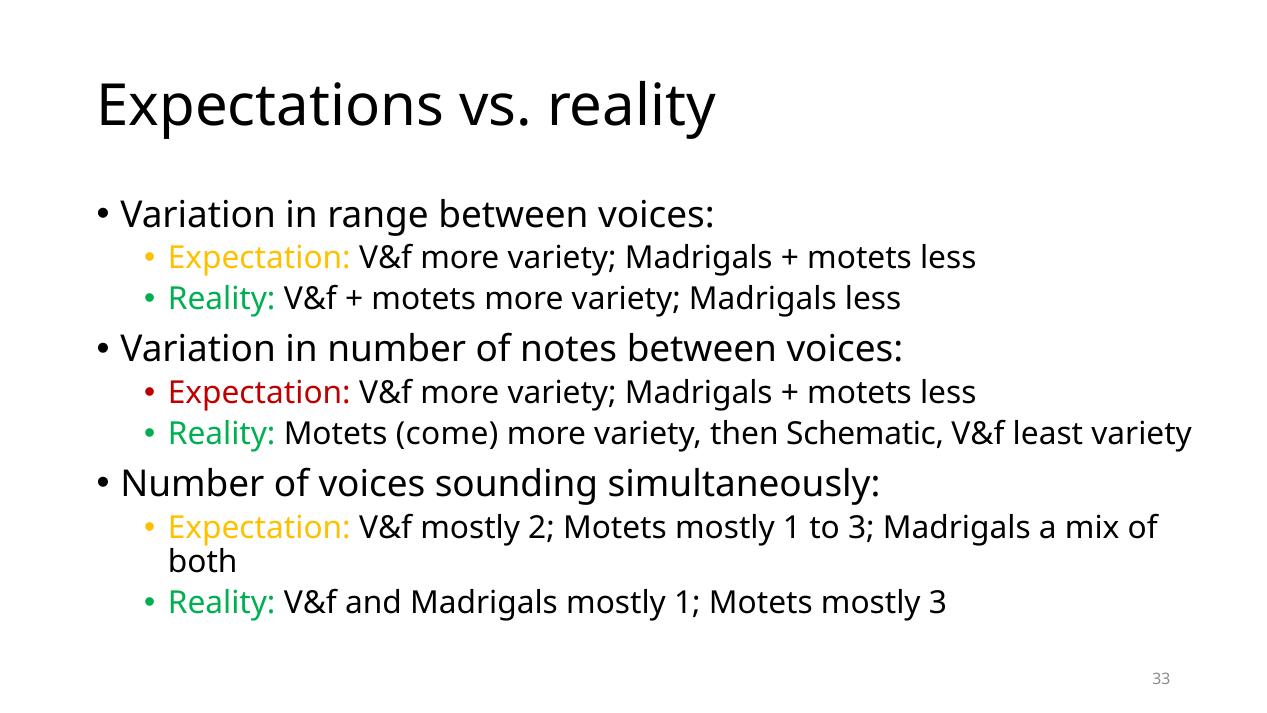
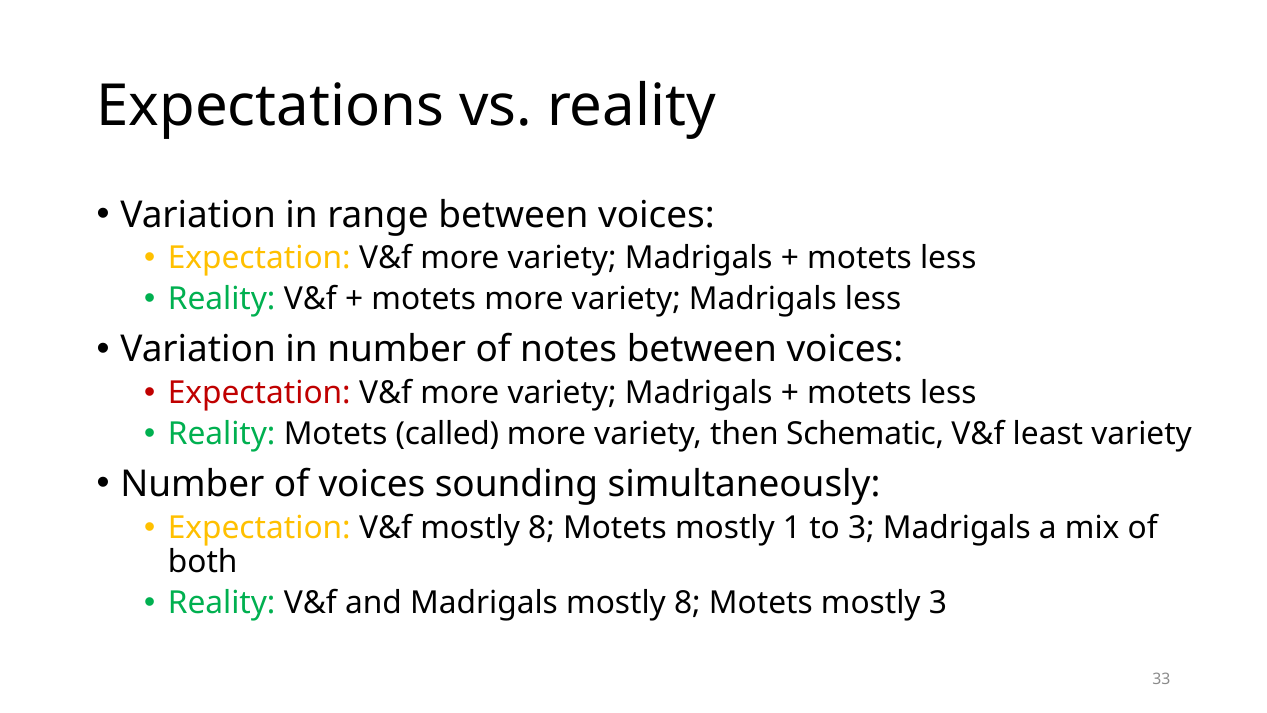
come: come -> called
V&f mostly 2: 2 -> 8
Madrigals mostly 1: 1 -> 8
